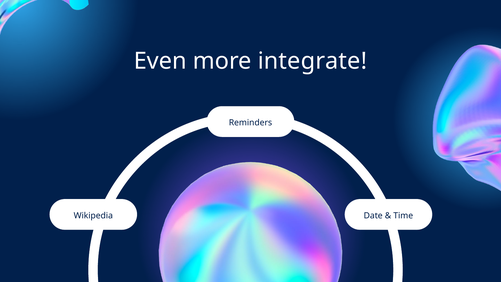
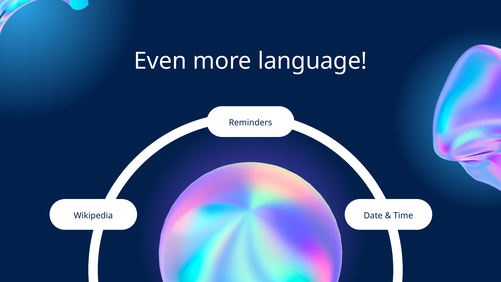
integrate: integrate -> language
